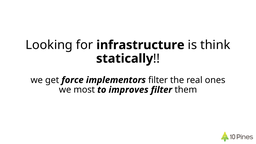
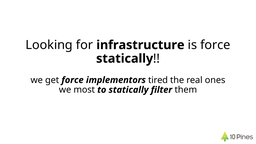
is think: think -> force
implementors filter: filter -> tired
to improves: improves -> statically
